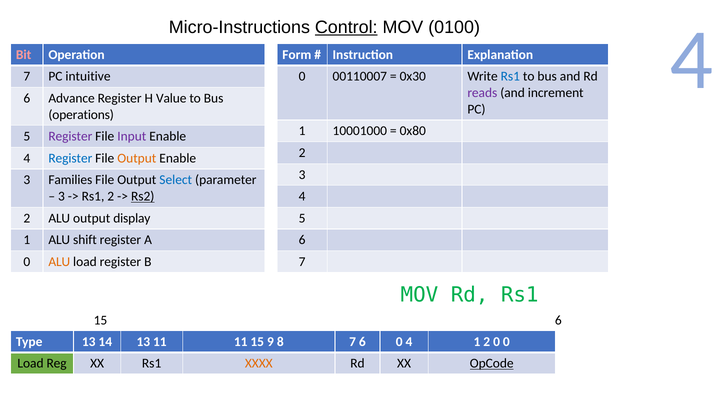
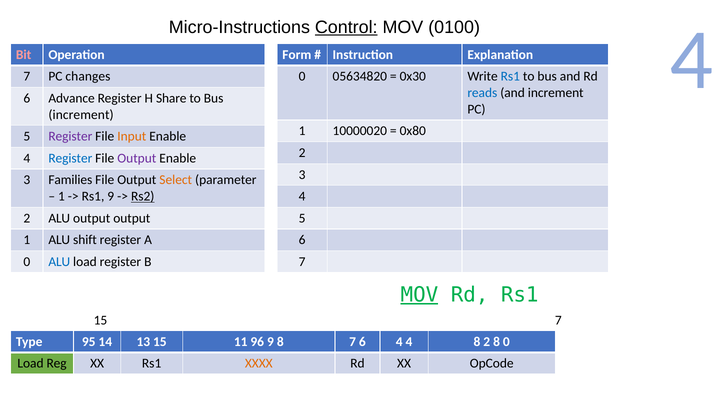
intuitive: intuitive -> changes
00110007: 00110007 -> 05634820
reads colour: purple -> blue
Value: Value -> Share
operations at (81, 115): operations -> increment
10001000: 10001000 -> 10000020
Input colour: purple -> orange
Output at (137, 158) colour: orange -> purple
Select colour: blue -> orange
3 at (61, 196): 3 -> 1
Rs1 2: 2 -> 9
output display: display -> output
ALU at (59, 262) colour: orange -> blue
MOV at (419, 295) underline: none -> present
15 6: 6 -> 7
13 at (89, 341): 13 -> 95
11 at (160, 341): 11 -> 15
15 at (257, 341): 15 -> 96
0 at (399, 341): 0 -> 4
4 1: 1 -> 8
2 0: 0 -> 8
OpCode at (492, 363) underline: present -> none
